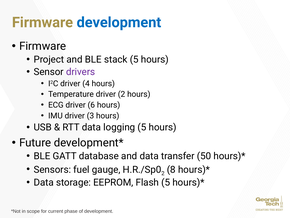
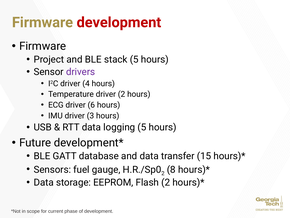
development at (119, 22) colour: blue -> red
50: 50 -> 15
Flash 5: 5 -> 2
